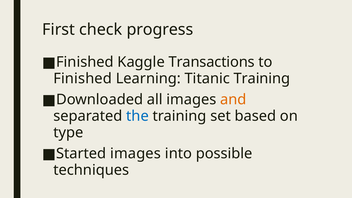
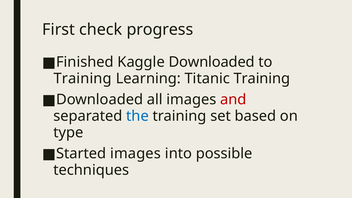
Kaggle Transactions: Transactions -> Downloaded
Finished at (83, 79): Finished -> Training
and colour: orange -> red
